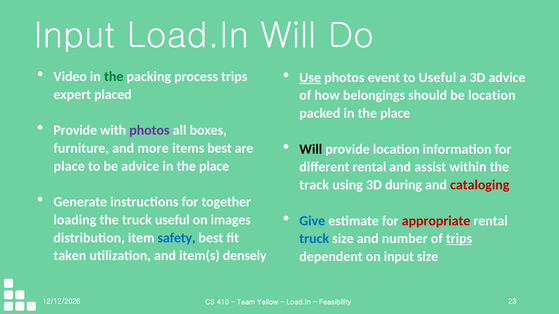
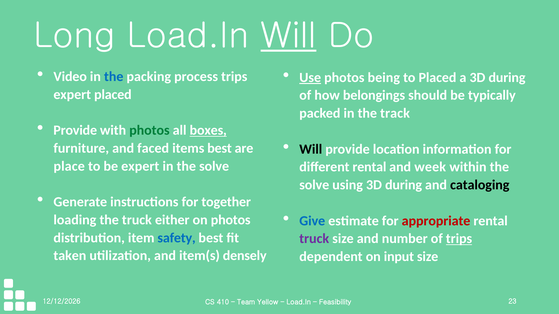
Input at (74, 36): Input -> Long
Will at (289, 36) underline: none -> present
the at (114, 77) colour: green -> blue
event: event -> being
to Useful: Useful -> Placed
a 3D advice: advice -> during
be location: location -> typically
packed in the place: place -> track
photos at (149, 130) colour: purple -> green
boxes underline: none -> present
more: more -> faced
be advice: advice -> expert
place at (214, 166): place -> solve
assist: assist -> week
track at (314, 185): track -> solve
cataloging colour: red -> black
truck useful: useful -> either
on images: images -> photos
truck at (314, 239) colour: blue -> purple
